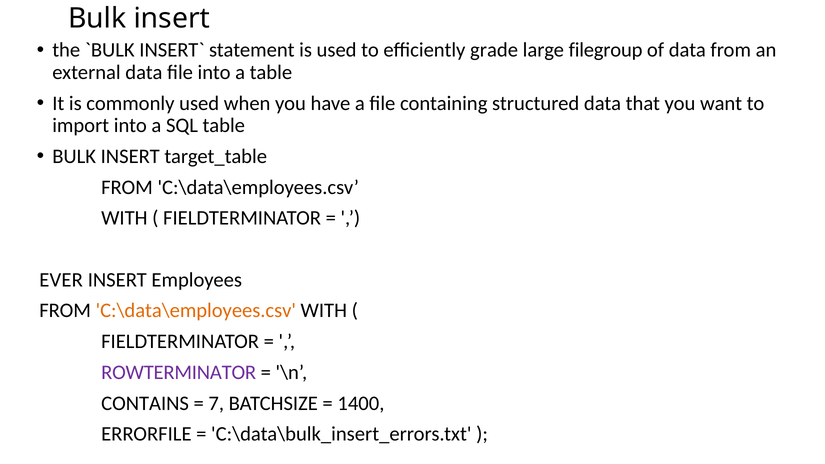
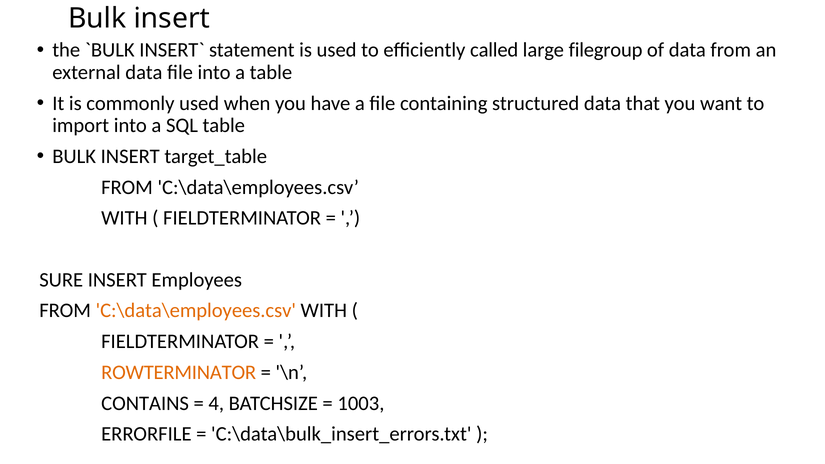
grade: grade -> called
EVER: EVER -> SURE
ROWTERMINATOR colour: purple -> orange
7: 7 -> 4
1400: 1400 -> 1003
